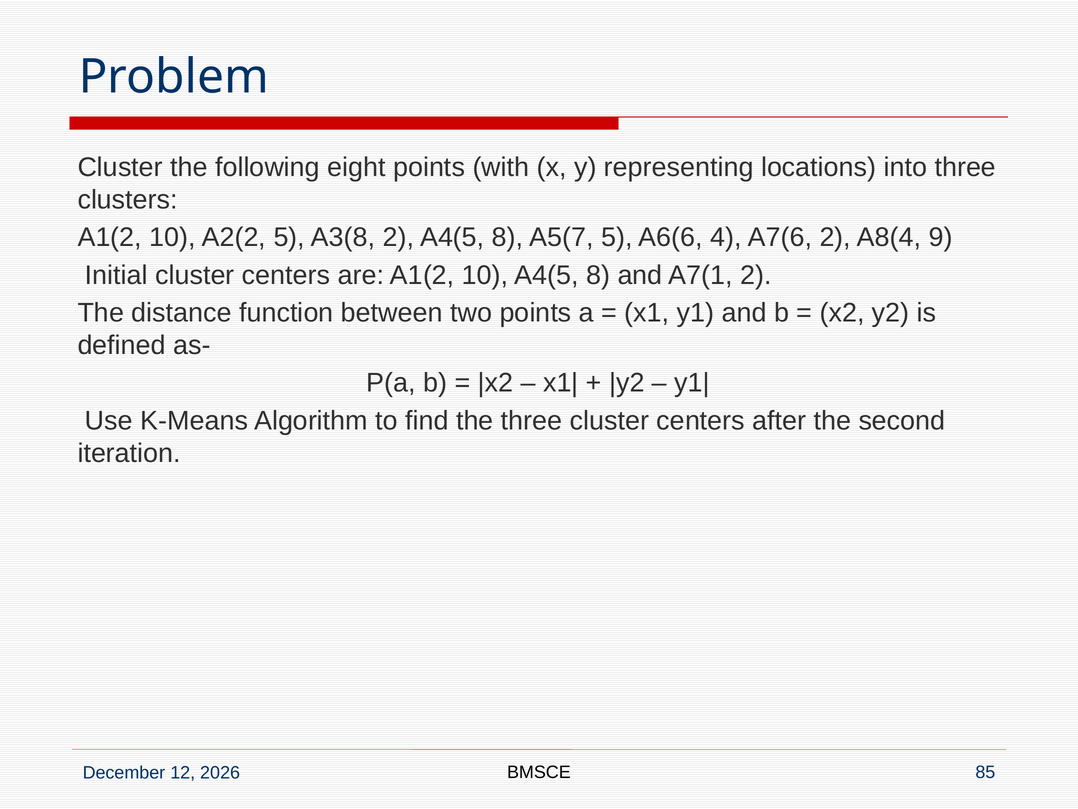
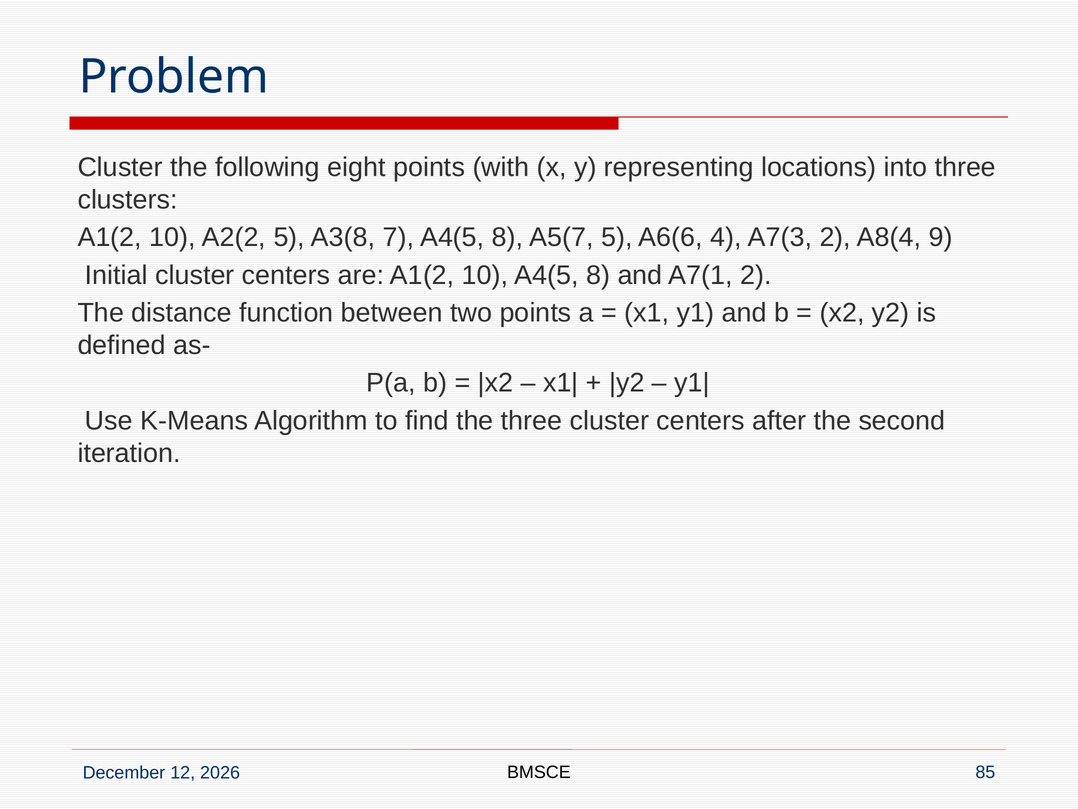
A3(8 2: 2 -> 7
A7(6: A7(6 -> A7(3
